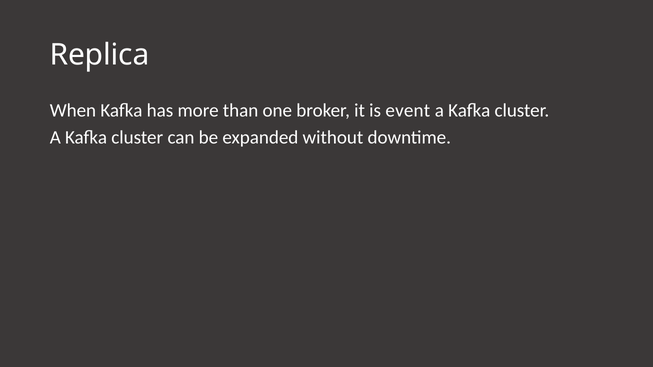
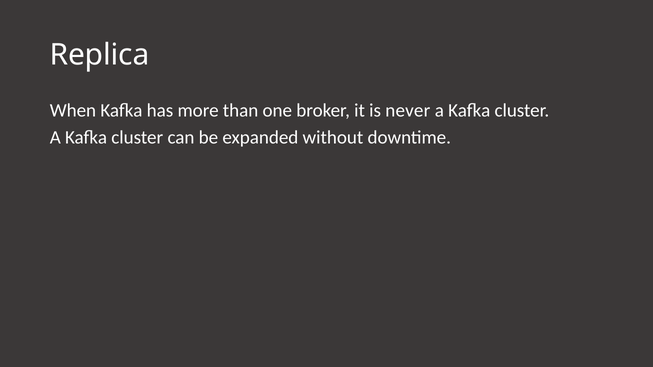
event: event -> never
